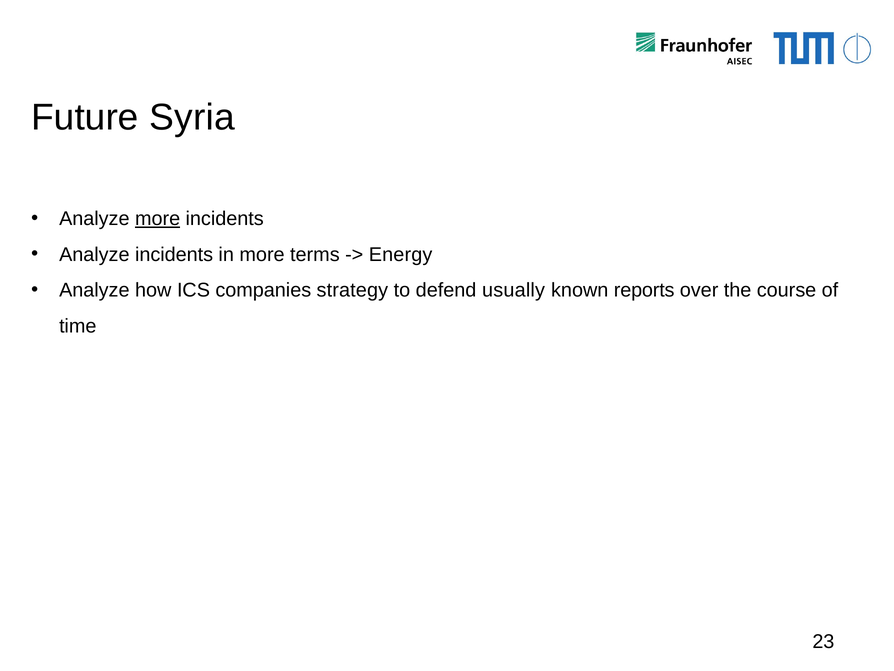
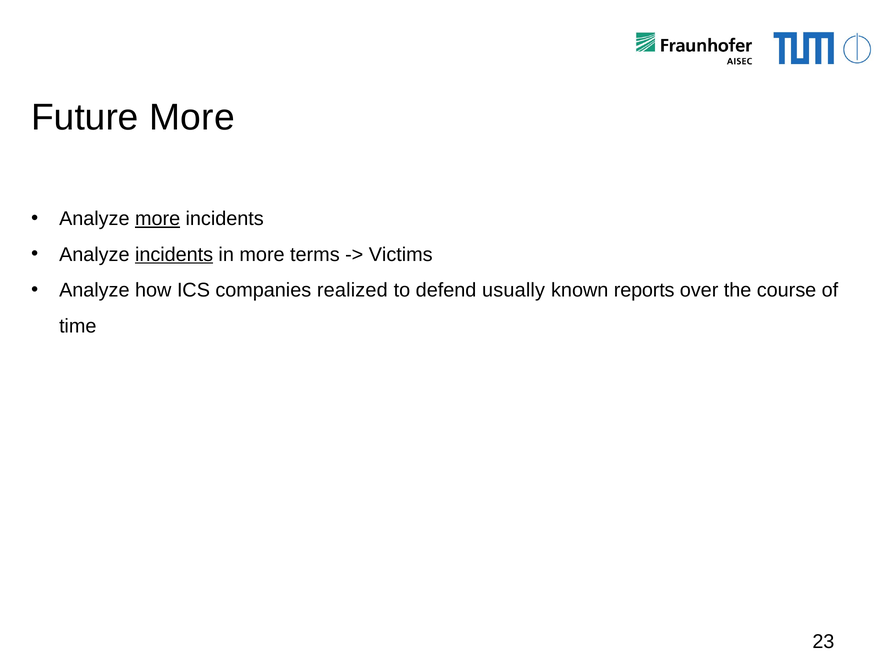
Future Syria: Syria -> More
incidents at (174, 254) underline: none -> present
Energy: Energy -> Victims
strategy: strategy -> realized
